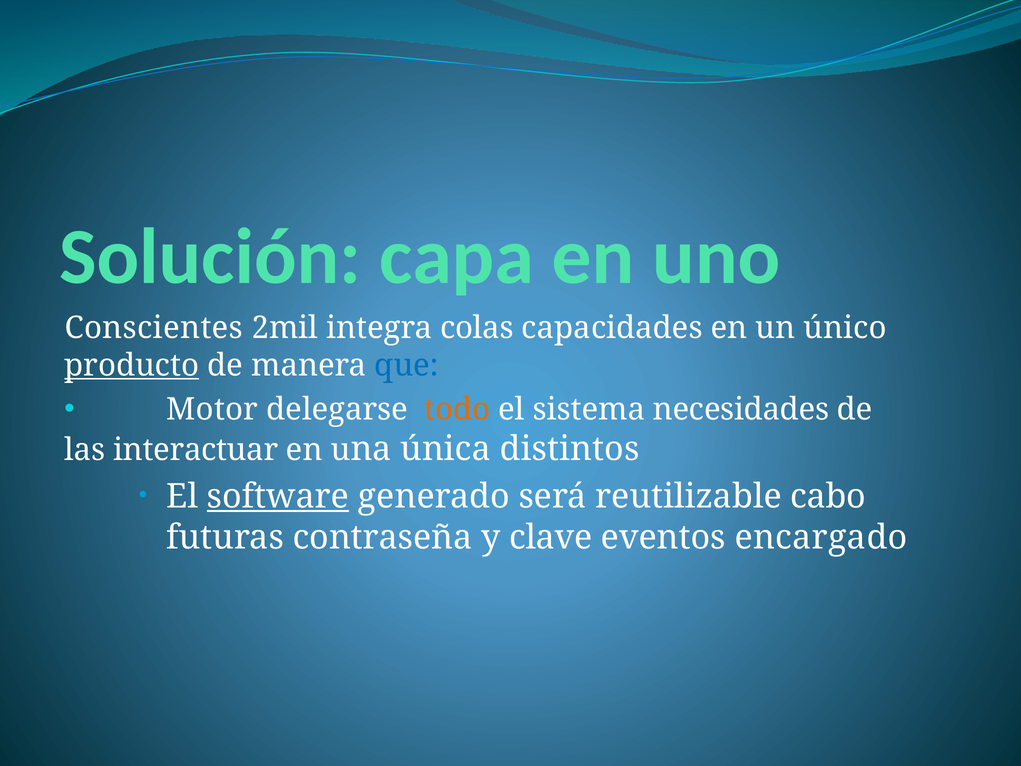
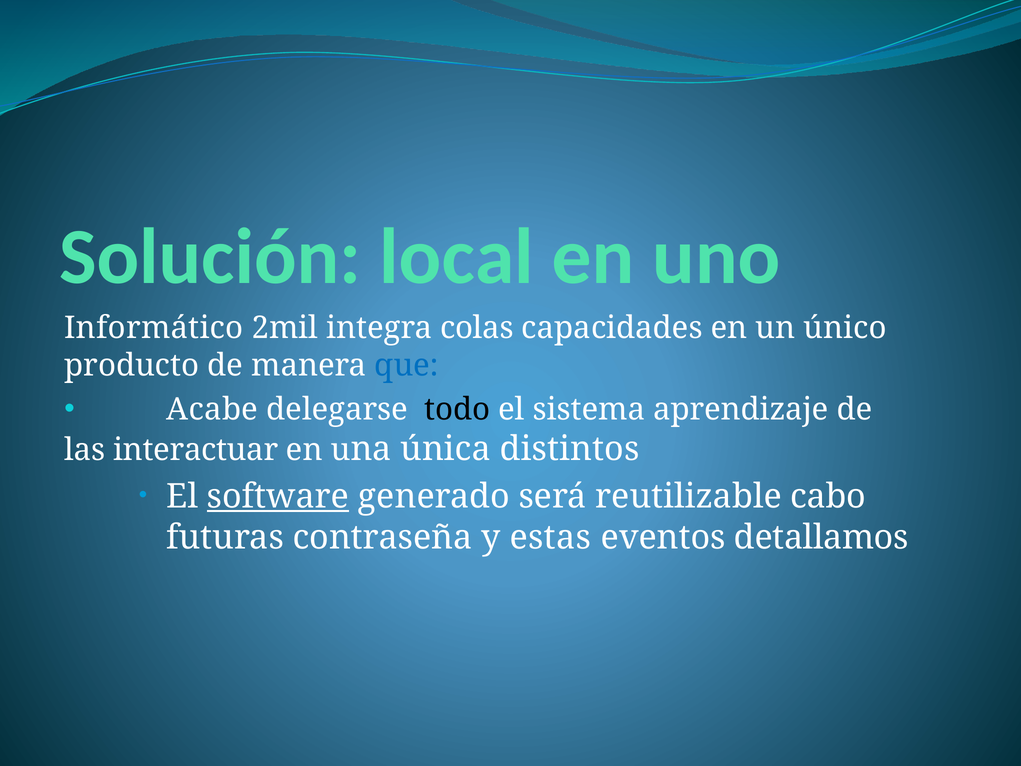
capa: capa -> local
Conscientes: Conscientes -> Informático
producto underline: present -> none
Motor: Motor -> Acabe
todo colour: orange -> black
necesidades: necesidades -> aprendizaje
clave: clave -> estas
encargado: encargado -> detallamos
